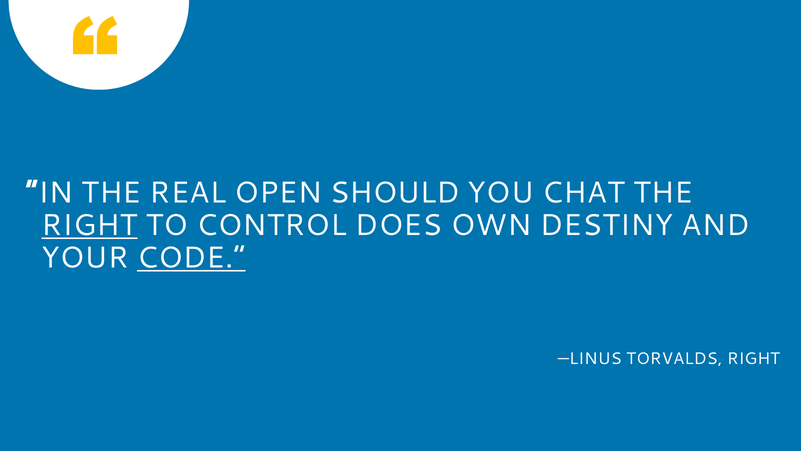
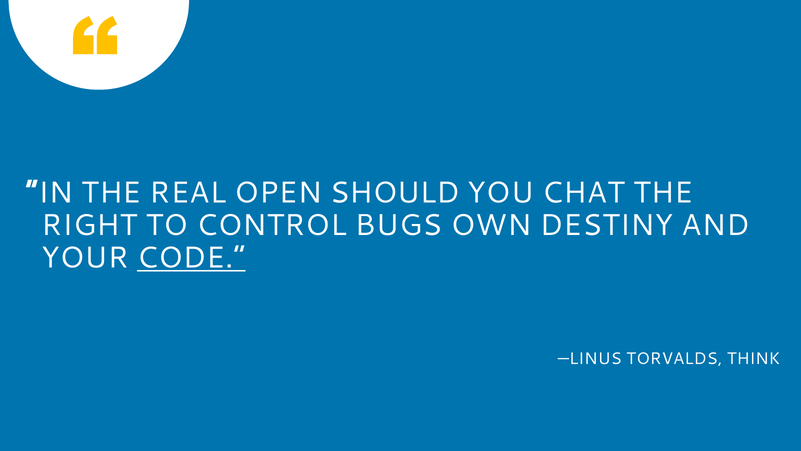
RIGHT at (89, 225) underline: present -> none
DOES: DOES -> BUGS
TORVALDS RIGHT: RIGHT -> THINK
